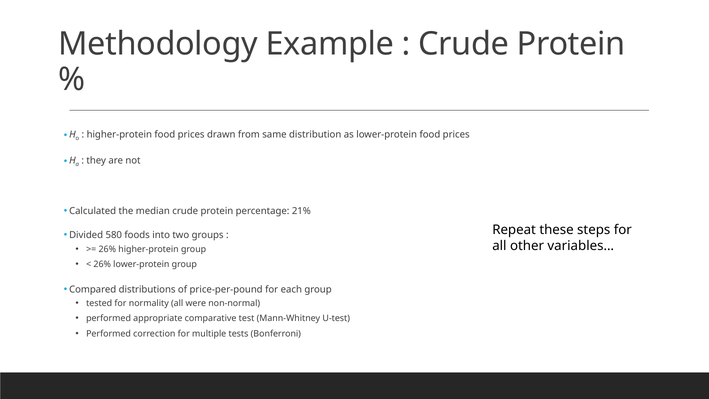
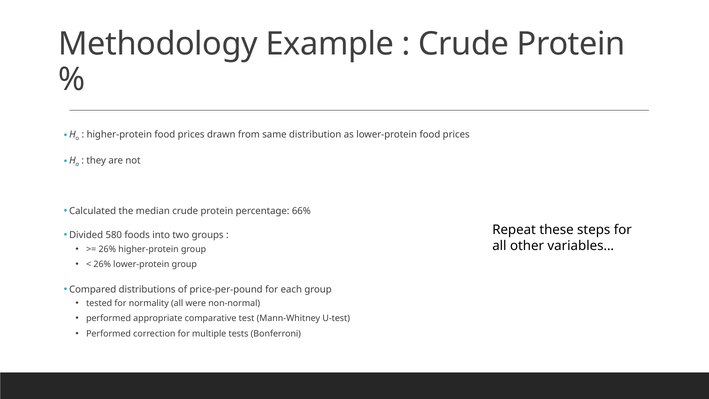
21%: 21% -> 66%
